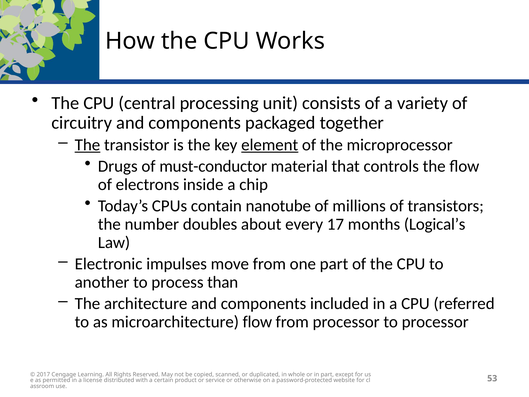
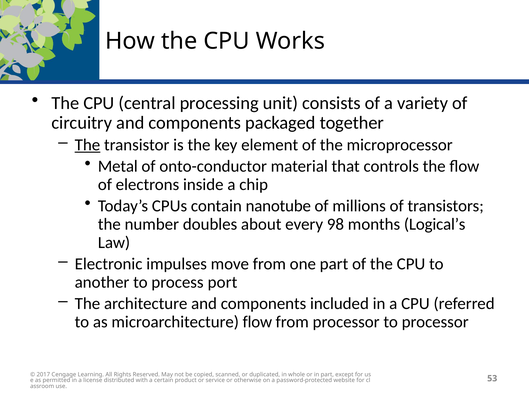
element underline: present -> none
Drugs: Drugs -> Metal
must-conductor: must-conductor -> onto-conductor
17: 17 -> 98
than: than -> port
